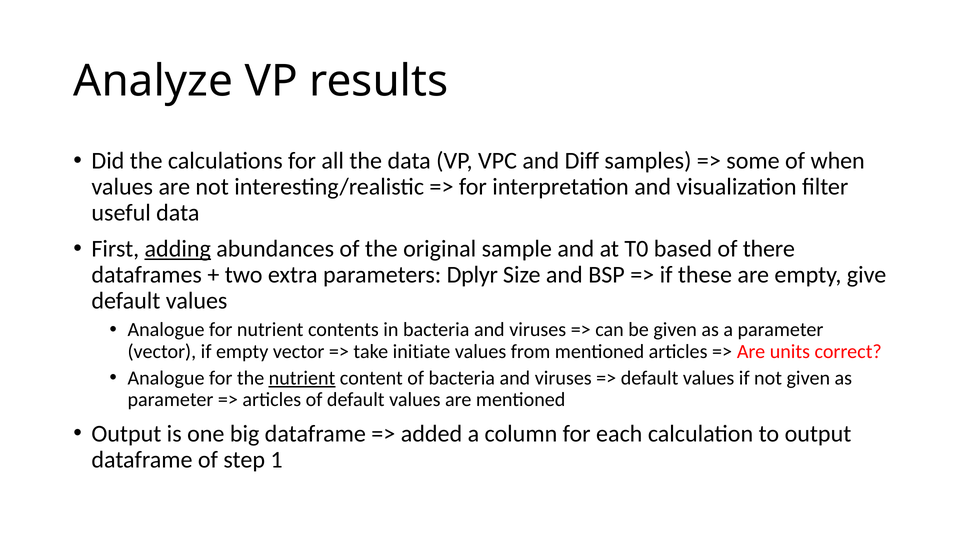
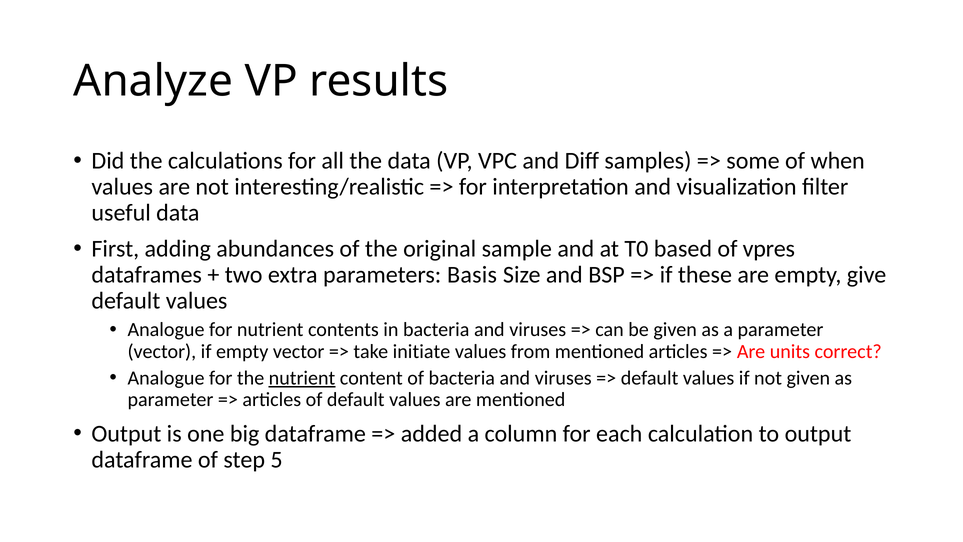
adding underline: present -> none
there: there -> vpres
Dplyr: Dplyr -> Basis
1: 1 -> 5
